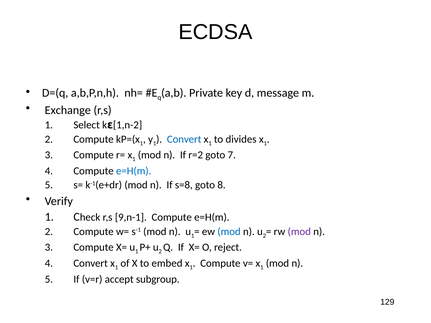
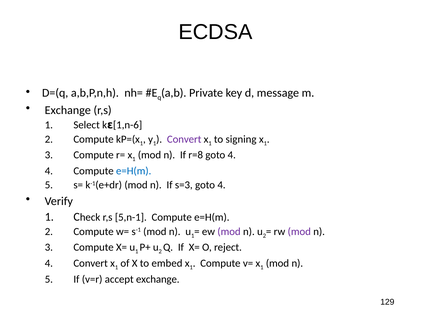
1,n-2: 1,n-2 -> 1,n-6
Convert at (184, 139) colour: blue -> purple
divides: divides -> signing
r=2: r=2 -> r=8
7 at (232, 155): 7 -> 4
s=8: s=8 -> s=3
8 at (222, 185): 8 -> 4
9,n-1: 9,n-1 -> 5,n-1
mod at (229, 232) colour: blue -> purple
accept subgroup: subgroup -> exchange
